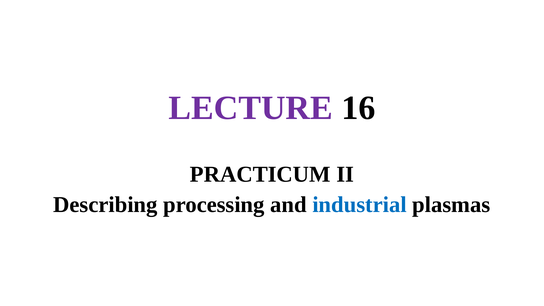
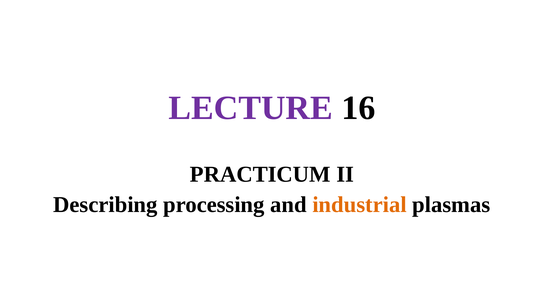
industrial colour: blue -> orange
